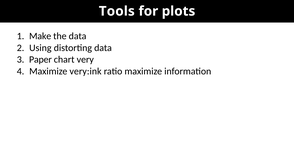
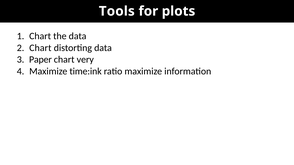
Make at (40, 36): Make -> Chart
Using at (40, 48): Using -> Chart
very:ink: very:ink -> time:ink
